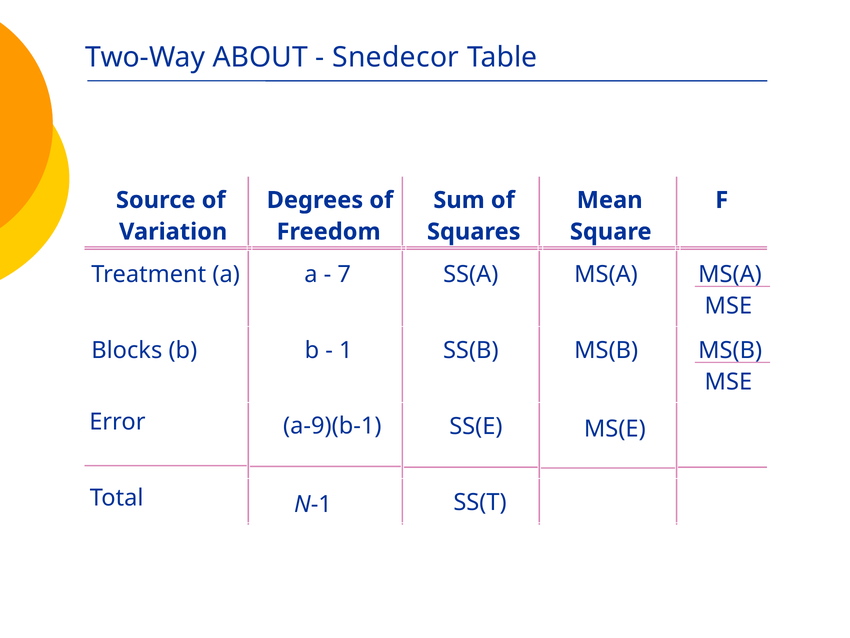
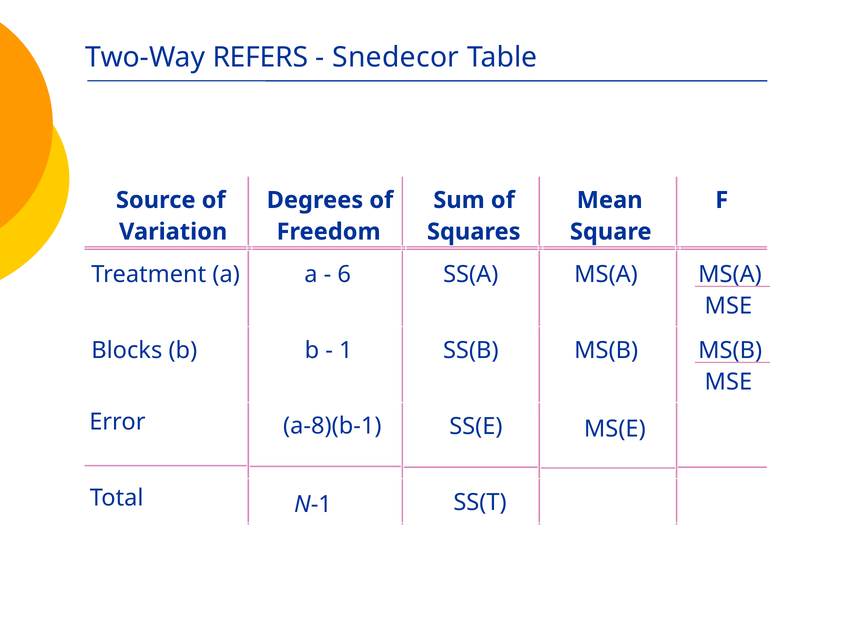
ABOUT: ABOUT -> REFERS
7: 7 -> 6
a-9)(b-1: a-9)(b-1 -> a-8)(b-1
